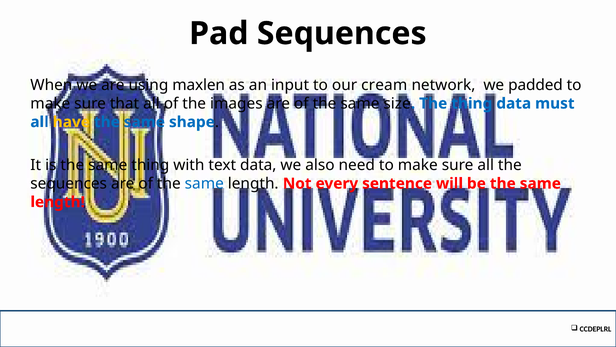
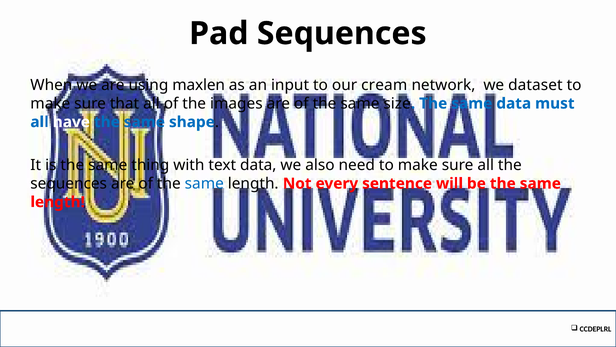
padded: padded -> dataset
thing at (472, 103): thing -> same
have colour: yellow -> white
